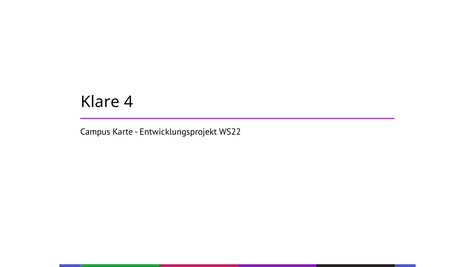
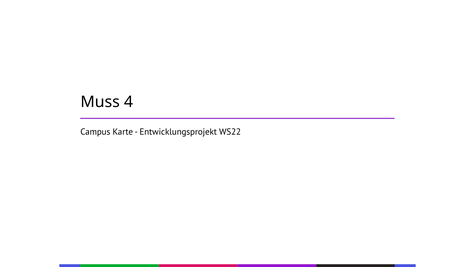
Klare: Klare -> Muss
